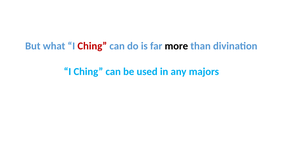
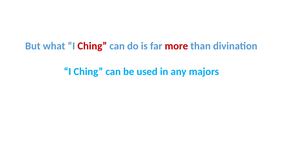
more colour: black -> red
